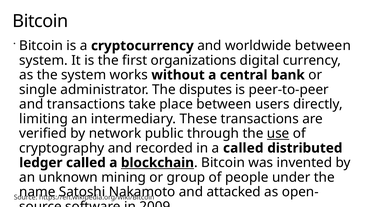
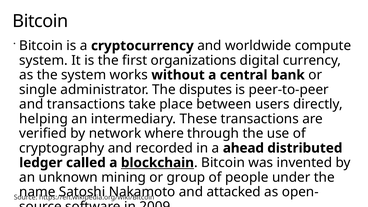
worldwide between: between -> compute
limiting: limiting -> helping
public: public -> where
use underline: present -> none
a called: called -> ahead
